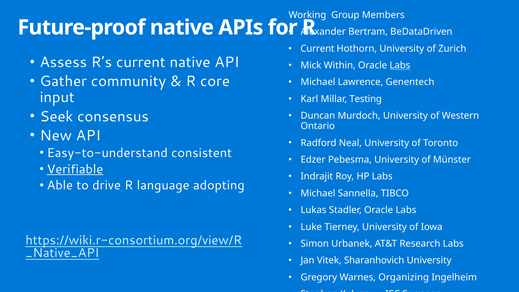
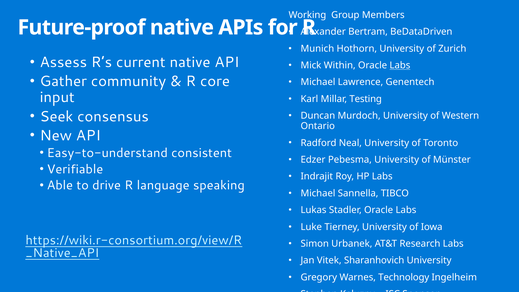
Current at (317, 49): Current -> Munich
Verifiable underline: present -> none
adopting: adopting -> speaking
Organizing: Organizing -> Technology
